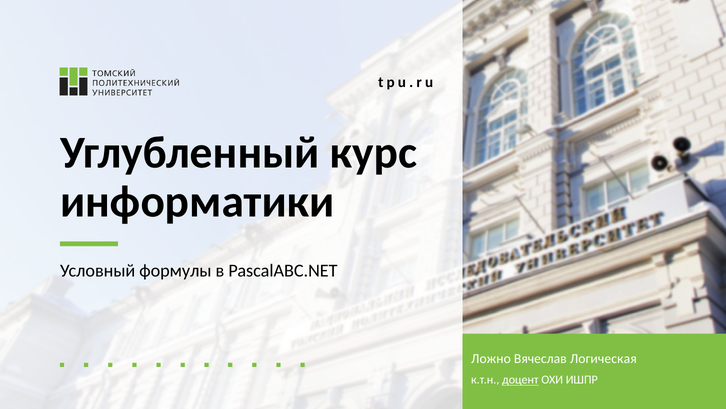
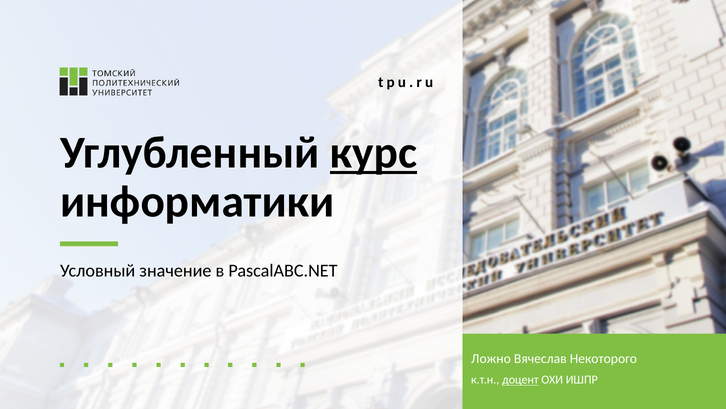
курс underline: none -> present
формулы: формулы -> значение
Логическая: Логическая -> Некоторого
